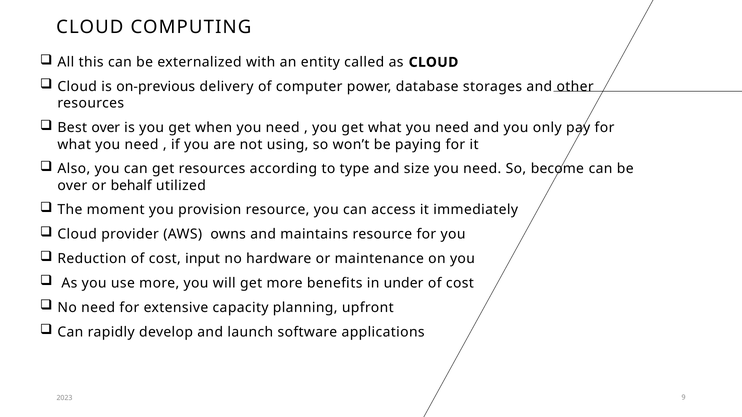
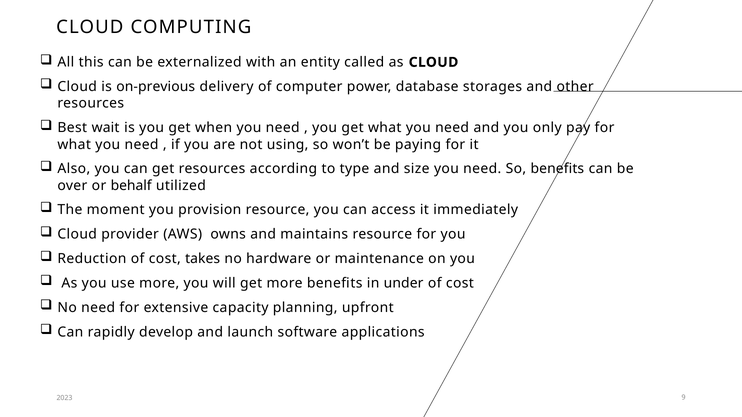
Best over: over -> wait
So become: become -> benefits
input: input -> takes
